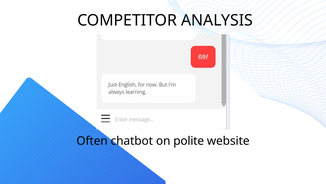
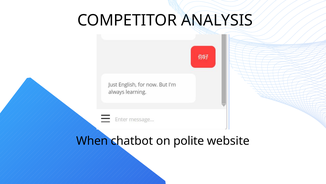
Often: Often -> When
